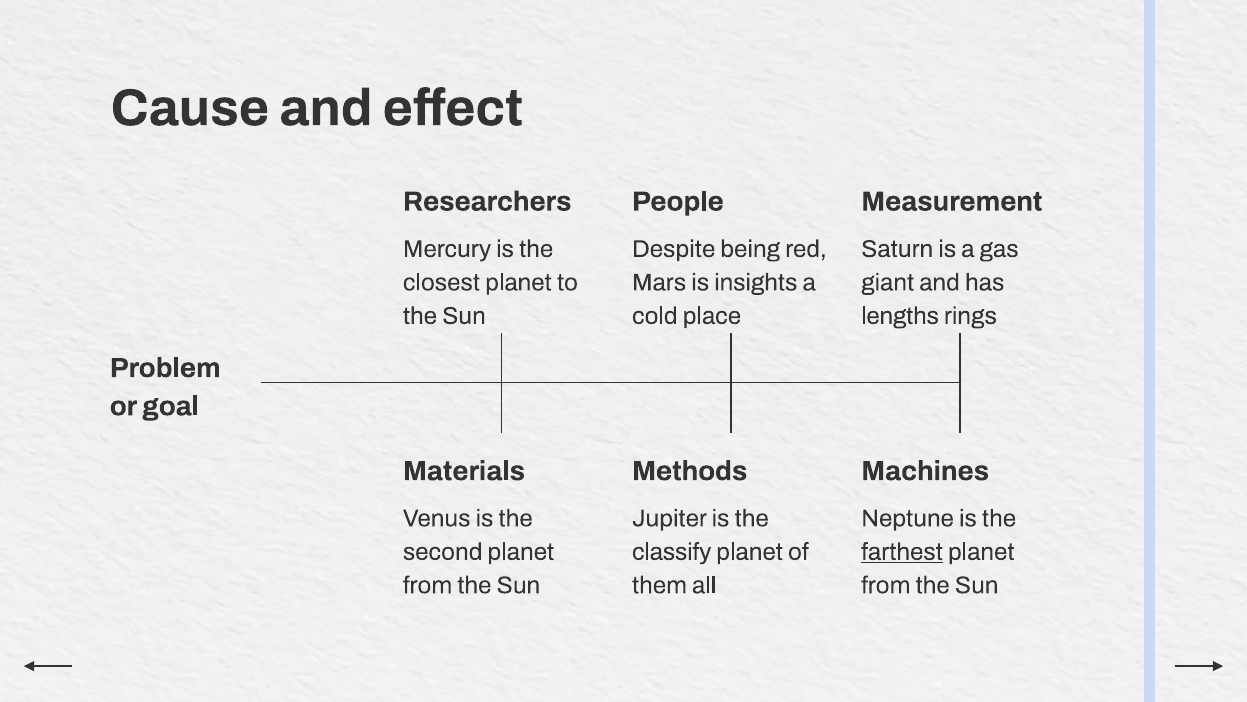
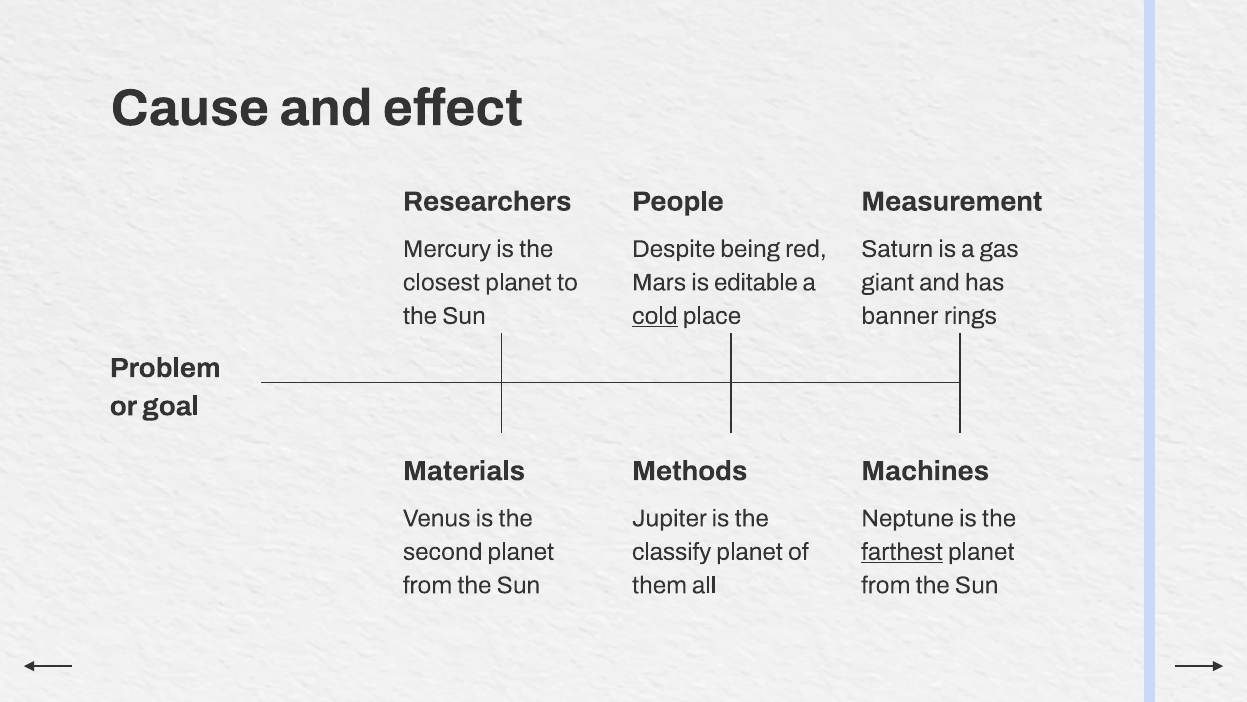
insights: insights -> editable
cold underline: none -> present
lengths: lengths -> banner
